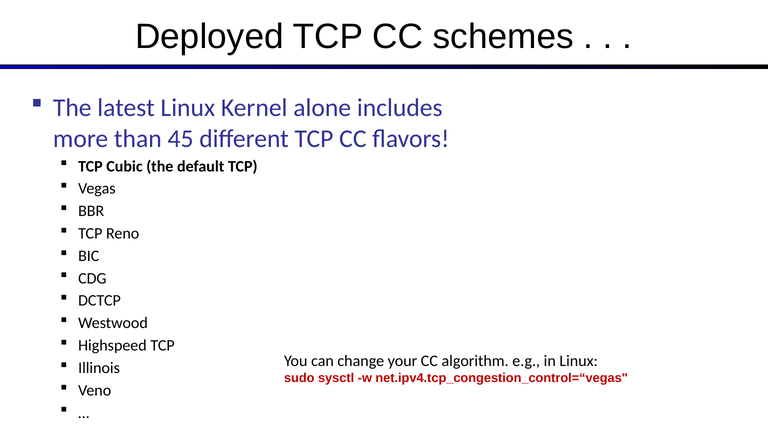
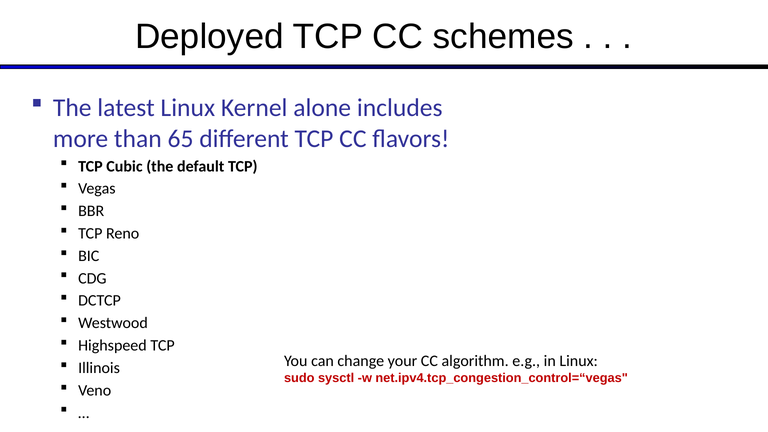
45: 45 -> 65
